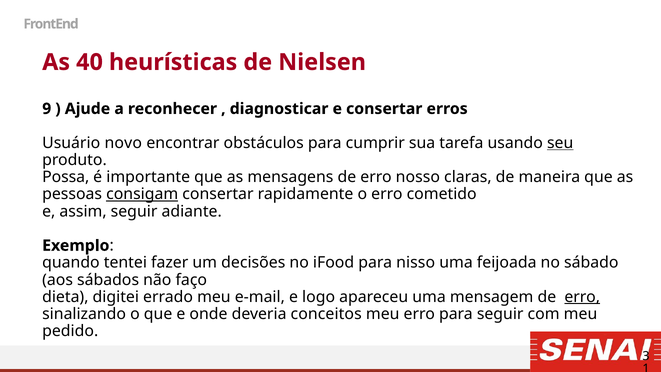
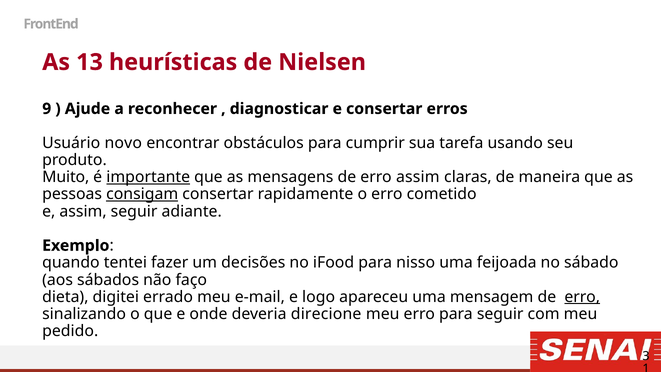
40: 40 -> 13
seu underline: present -> none
Possa: Possa -> Muito
importante underline: none -> present
erro nosso: nosso -> assim
conceitos: conceitos -> direcione
